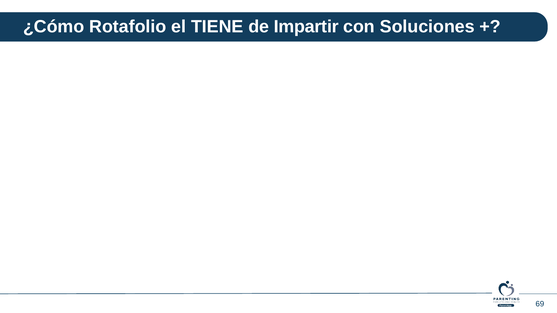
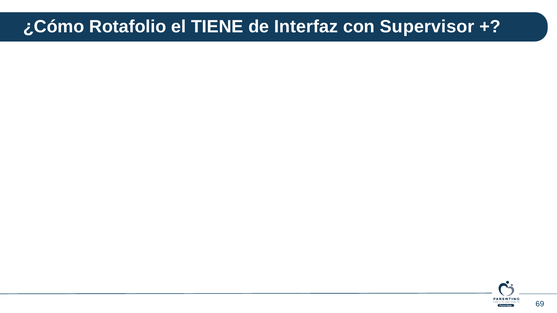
Impartir: Impartir -> Interfaz
Soluciones: Soluciones -> Supervisor
